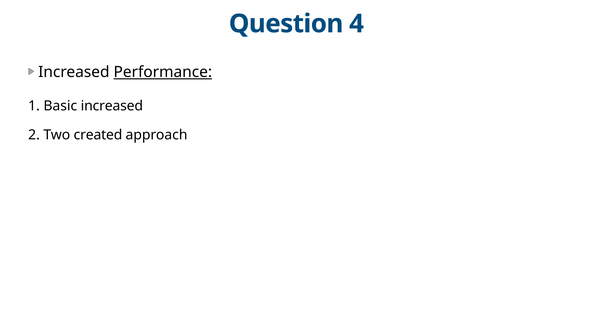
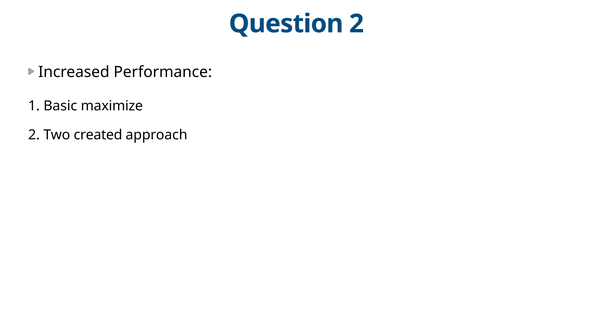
Question 4: 4 -> 2
Performance underline: present -> none
Basic increased: increased -> maximize
